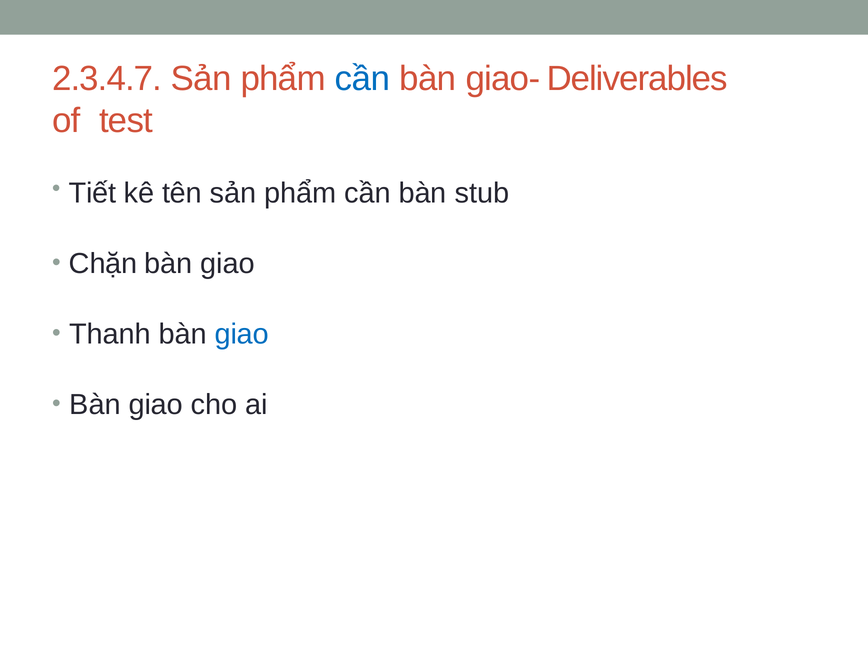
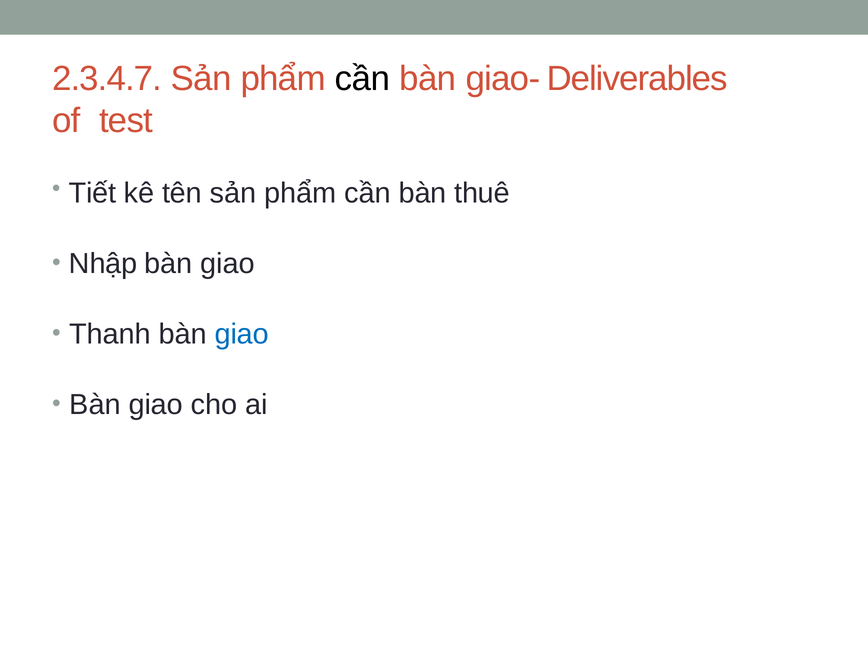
cần at (362, 79) colour: blue -> black
stub: stub -> thuê
Chặn: Chặn -> Nhập
